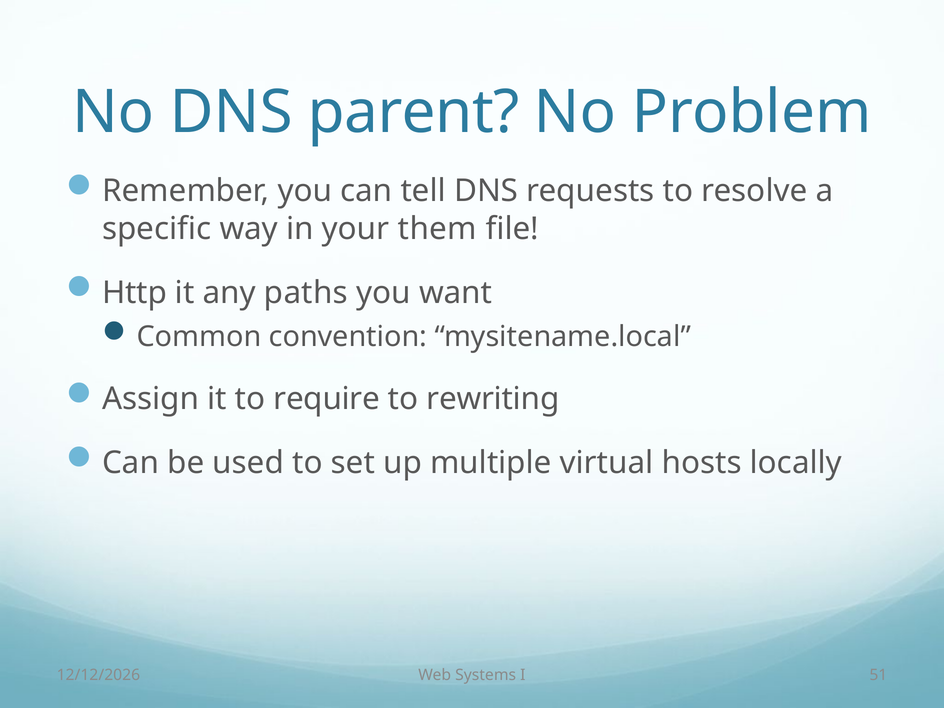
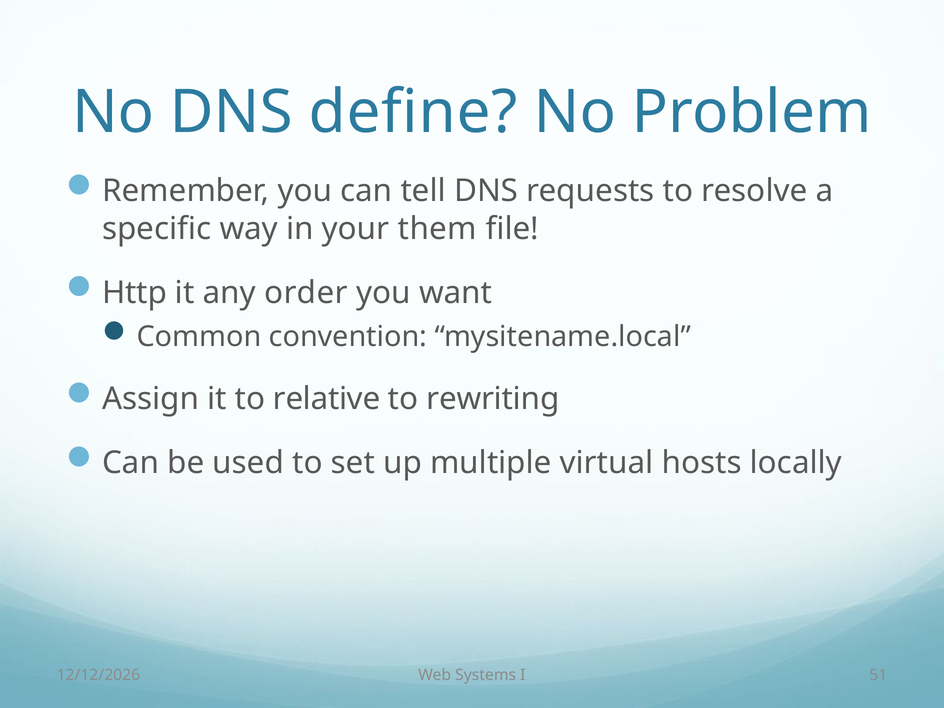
parent: parent -> define
paths: paths -> order
require: require -> relative
